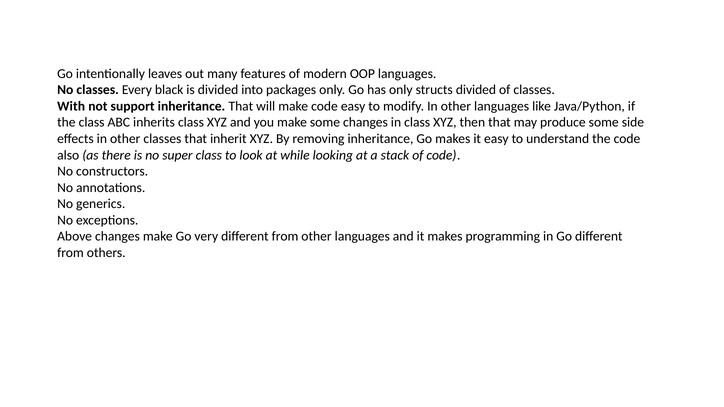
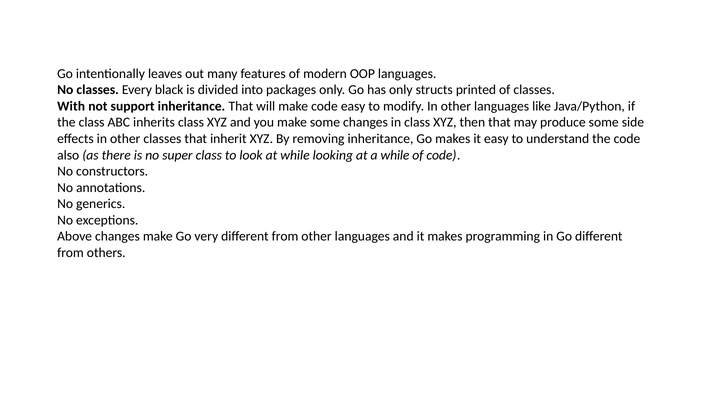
structs divided: divided -> printed
a stack: stack -> while
